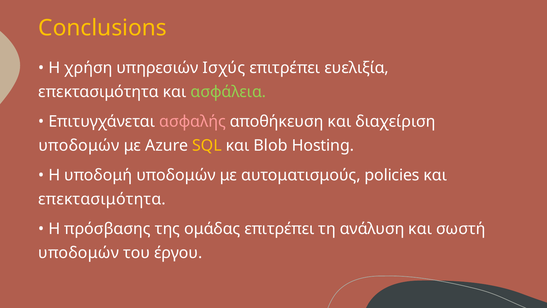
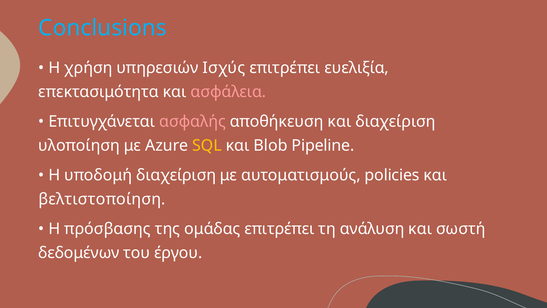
Conclusions colour: yellow -> light blue
ασφάλεια colour: light green -> pink
υποδομών at (79, 145): υποδομών -> υλοποίηση
Hosting: Hosting -> Pipeline
υποδομή υποδομών: υποδομών -> διαχείριση
επεκτασιμότητα at (102, 199): επεκτασιμότητα -> βελτιστοποίηση
υποδομών at (79, 253): υποδομών -> δεδομένων
